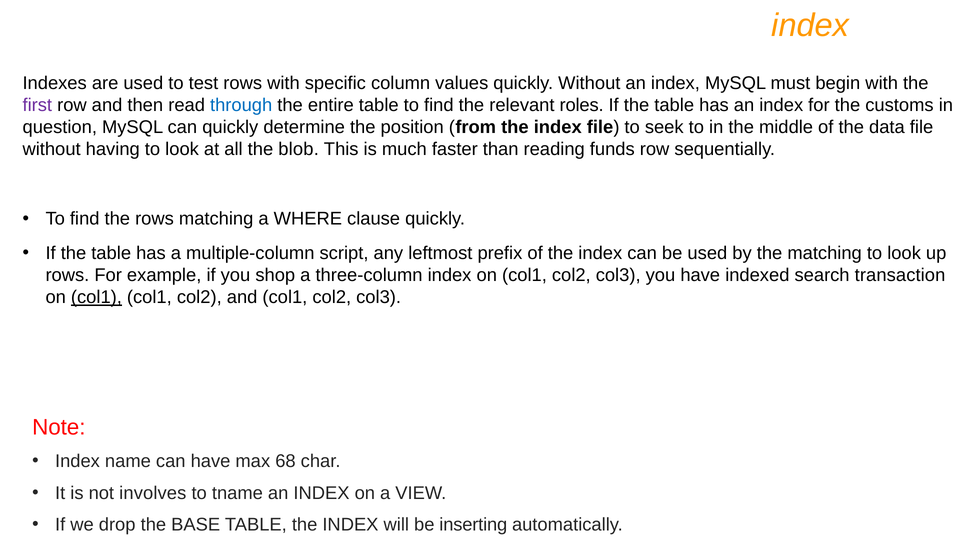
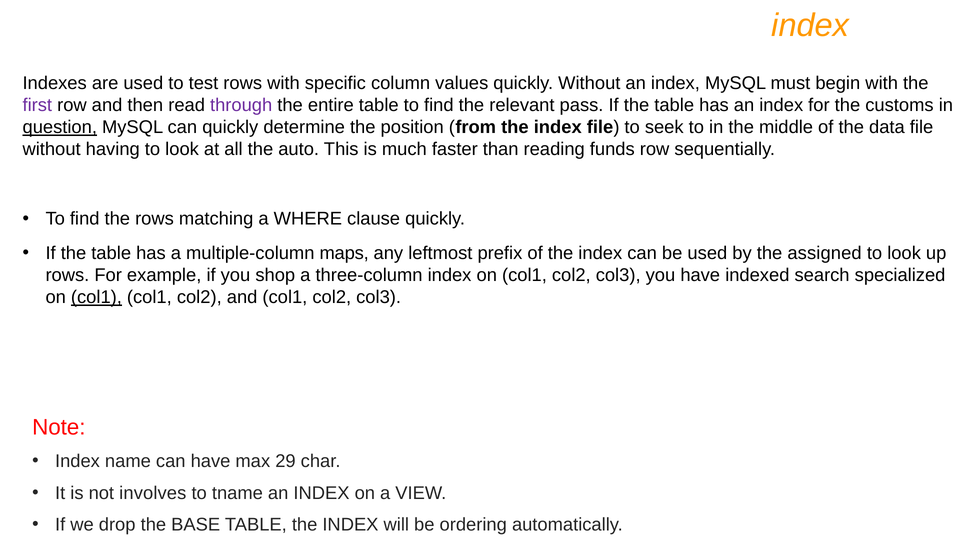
through colour: blue -> purple
roles: roles -> pass
question underline: none -> present
blob: blob -> auto
script: script -> maps
the matching: matching -> assigned
transaction: transaction -> specialized
68: 68 -> 29
inserting: inserting -> ordering
